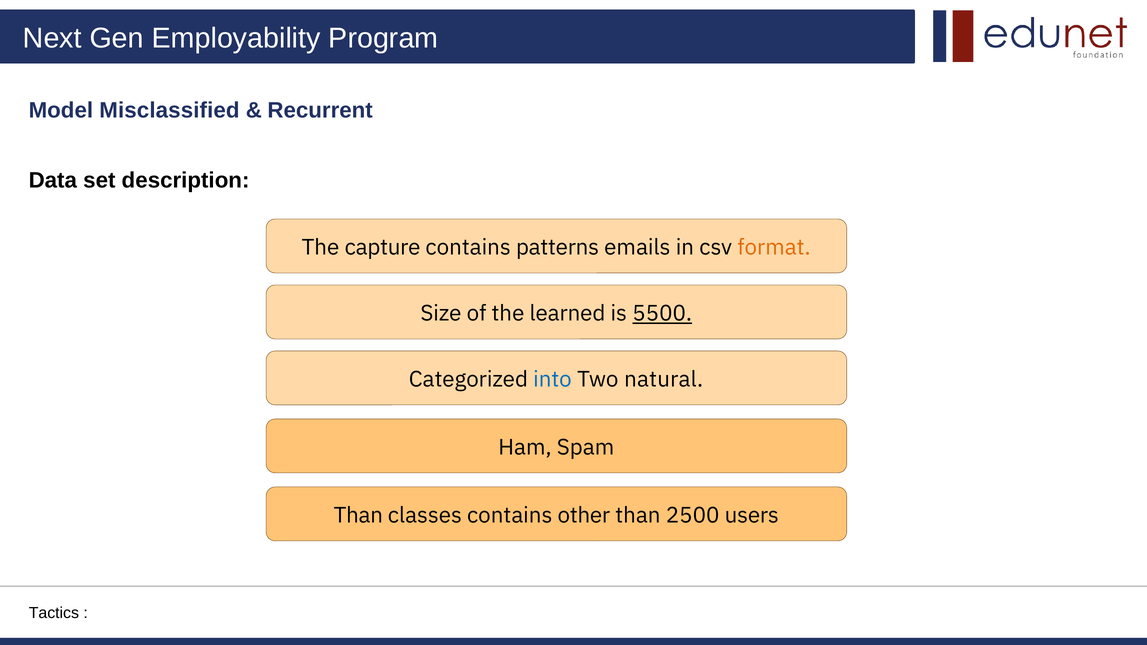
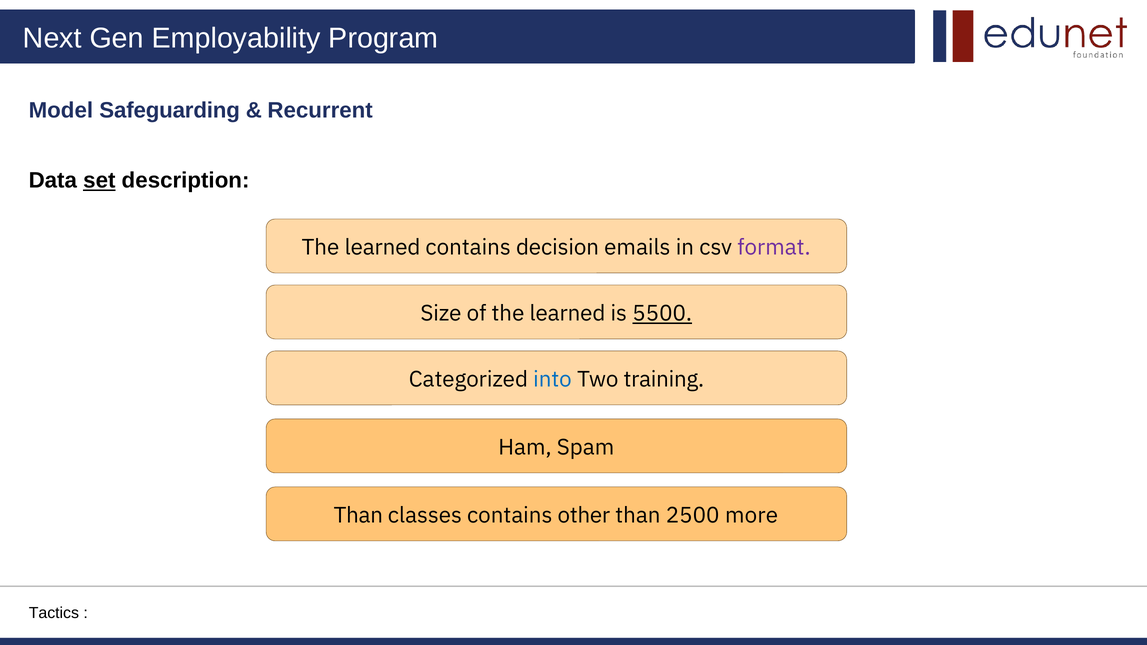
Misclassified: Misclassified -> Safeguarding
set underline: none -> present
capture at (383, 248): capture -> learned
patterns: patterns -> decision
format colour: orange -> purple
natural: natural -> training
users: users -> more
